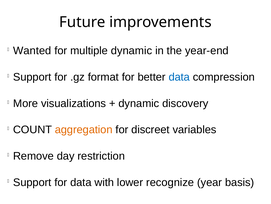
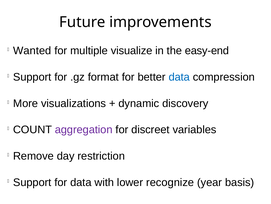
multiple dynamic: dynamic -> visualize
year-end: year-end -> easy-end
aggregation colour: orange -> purple
